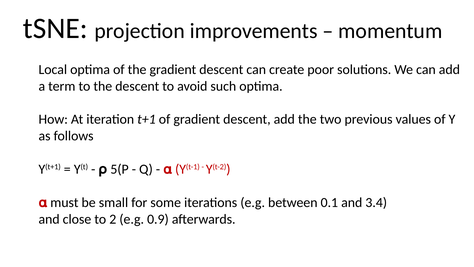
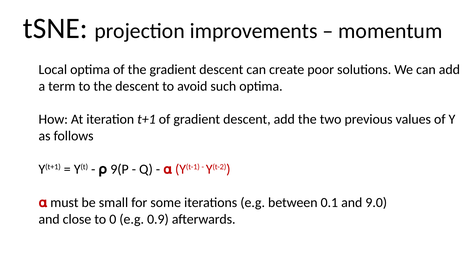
5(P: 5(P -> 9(P
3.4: 3.4 -> 9.0
2: 2 -> 0
